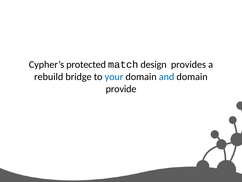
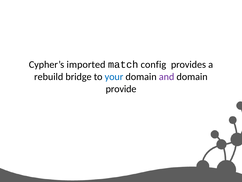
protected: protected -> imported
design: design -> config
and colour: blue -> purple
